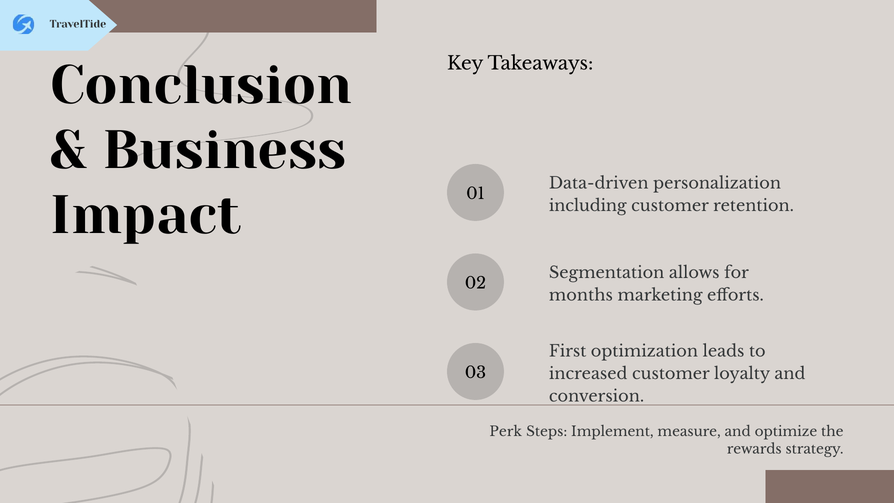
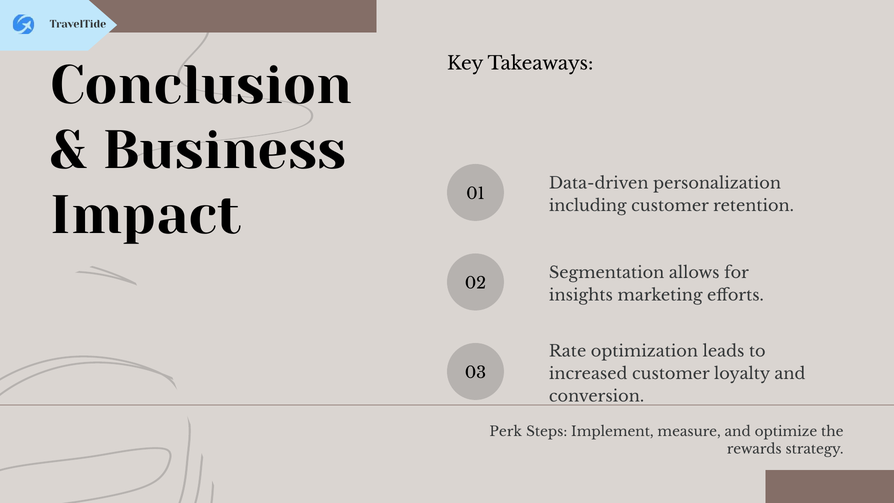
months: months -> insights
First: First -> Rate
